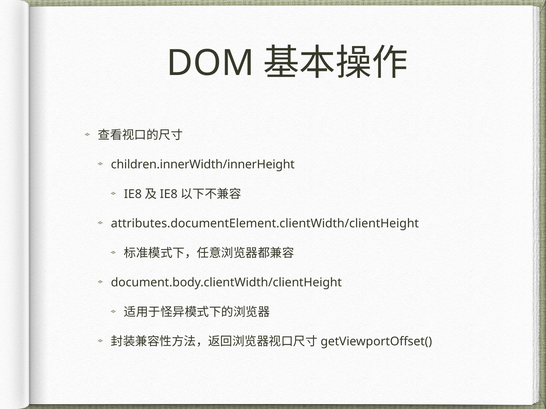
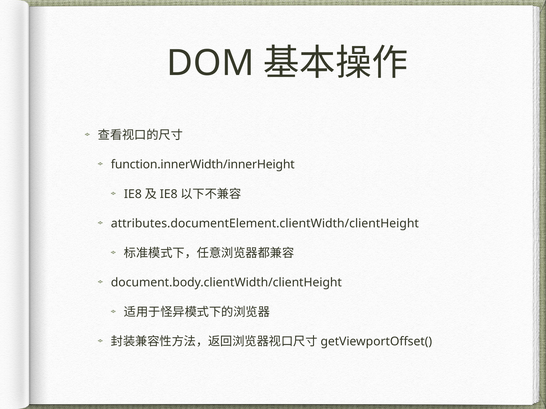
children.innerWidth/innerHeight: children.innerWidth/innerHeight -> function.innerWidth/innerHeight
